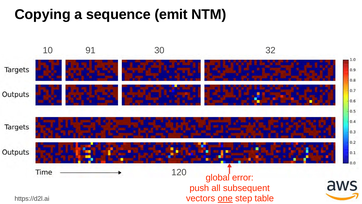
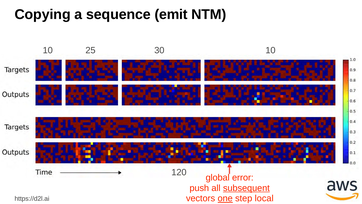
91: 91 -> 25
30 32: 32 -> 10
subsequent underline: none -> present
table: table -> local
